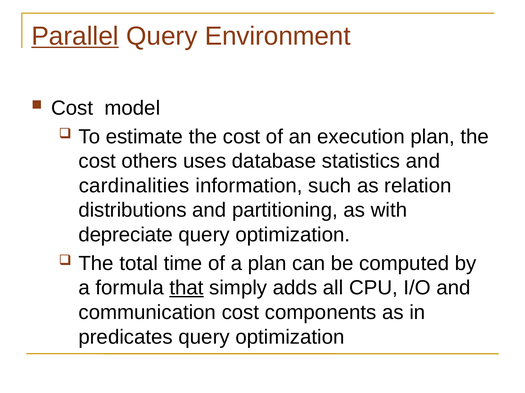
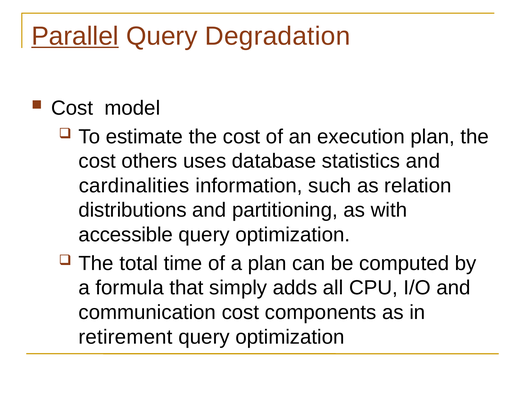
Environment: Environment -> Degradation
depreciate: depreciate -> accessible
that underline: present -> none
predicates: predicates -> retirement
